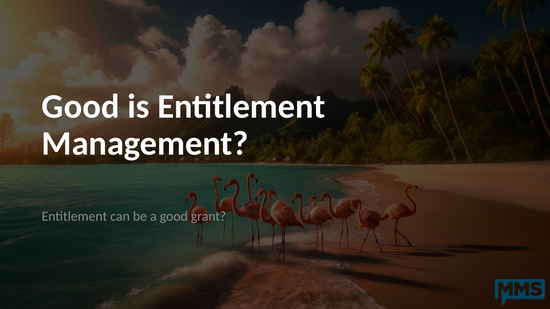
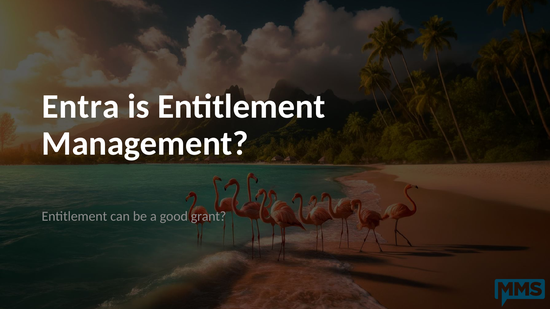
Good at (81, 107): Good -> Entra
